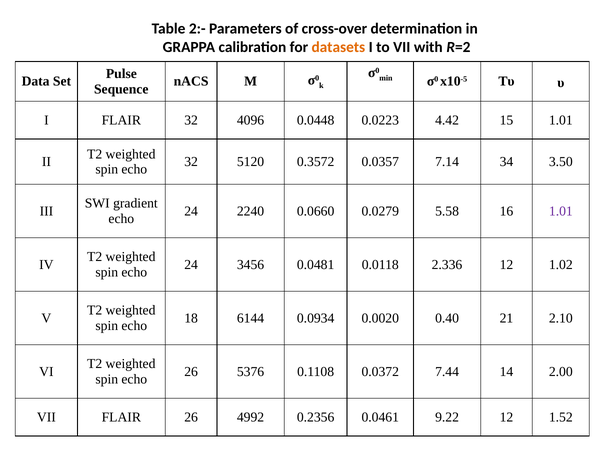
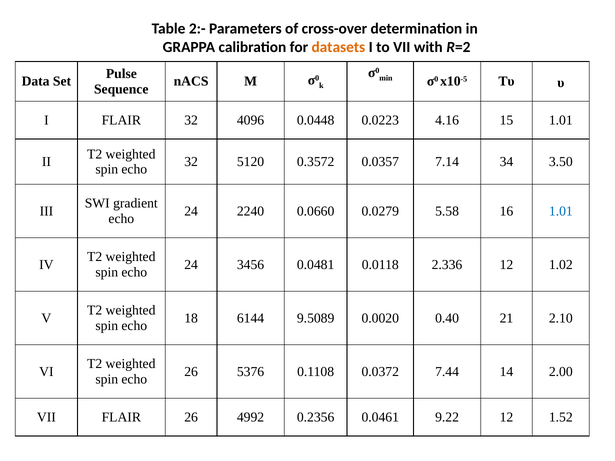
4.42: 4.42 -> 4.16
1.01 at (561, 211) colour: purple -> blue
0.0934: 0.0934 -> 9.5089
